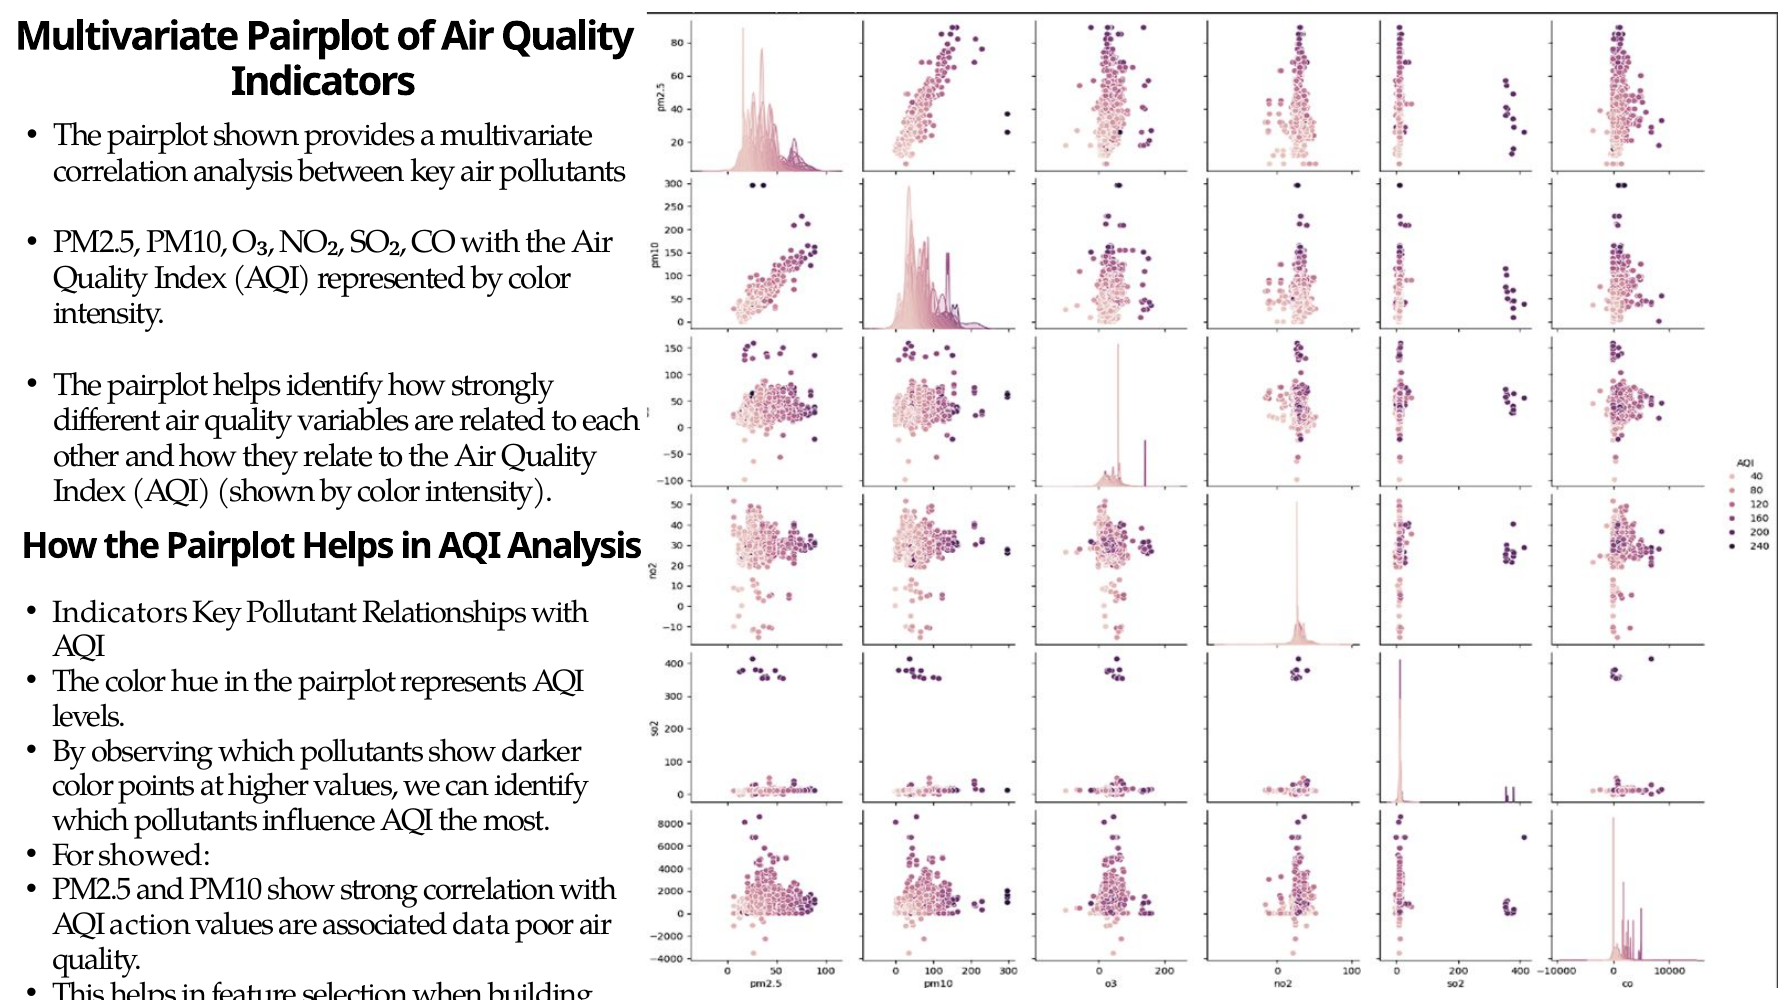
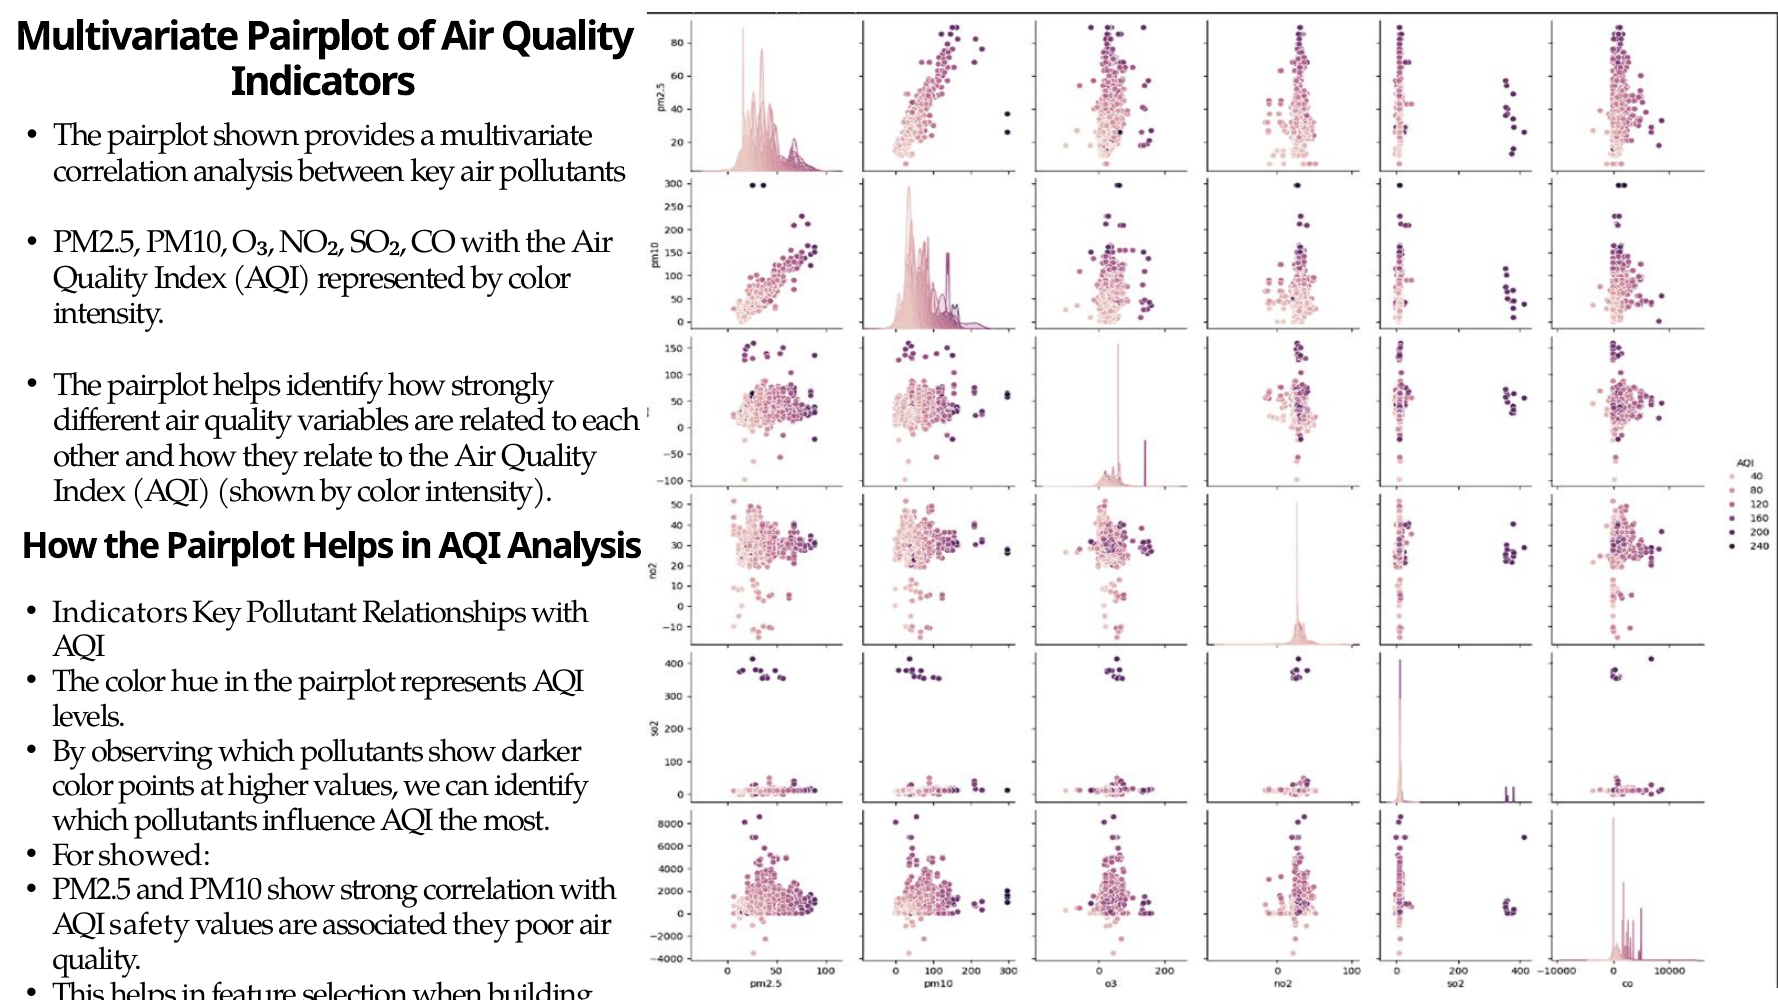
action: action -> safety
associated data: data -> they
